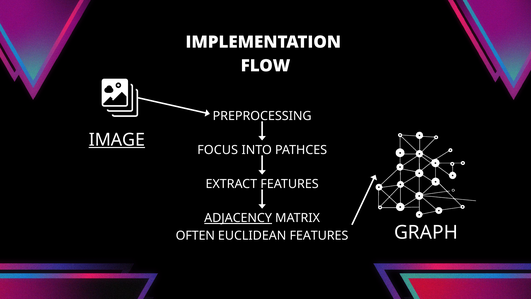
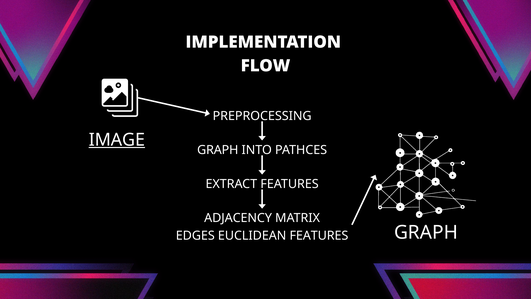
FOCUS at (218, 150): FOCUS -> GRAPH
ADJACENCY underline: present -> none
OFTEN: OFTEN -> EDGES
